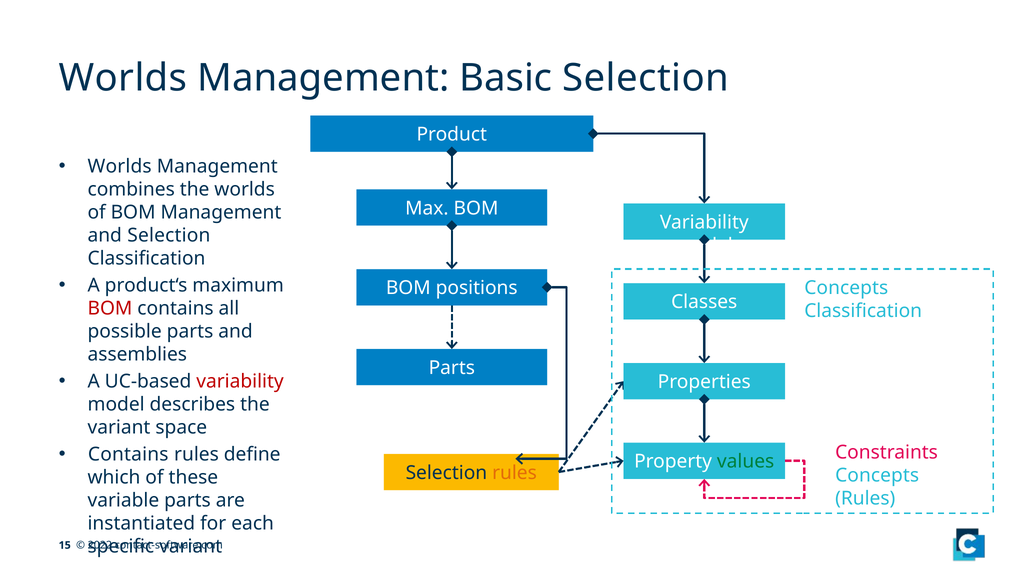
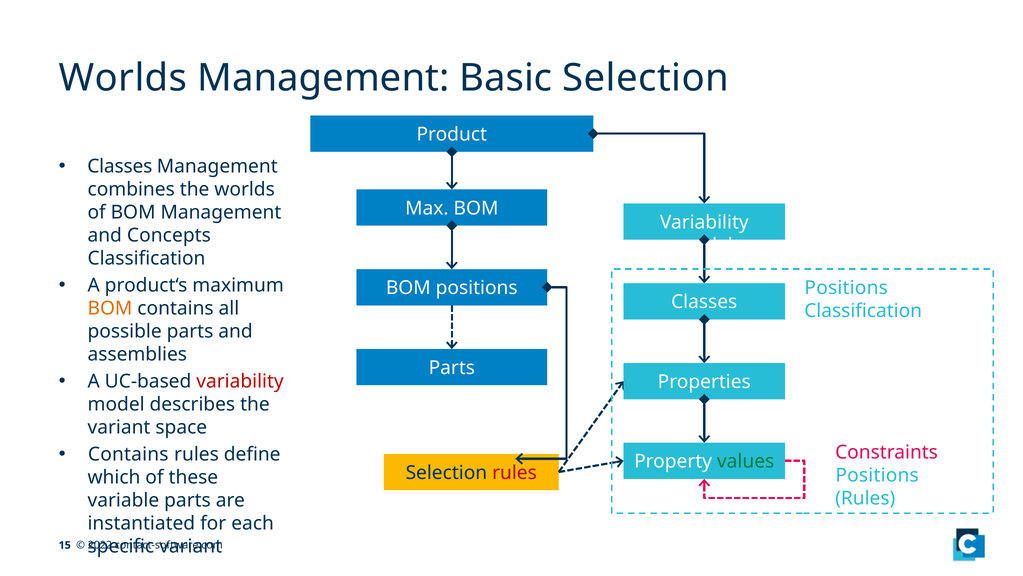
Worlds at (120, 166): Worlds -> Classes
and Selection: Selection -> Concepts
Concepts at (846, 287): Concepts -> Positions
BOM at (110, 308) colour: red -> orange
rules at (515, 472) colour: orange -> red
Concepts at (877, 475): Concepts -> Positions
